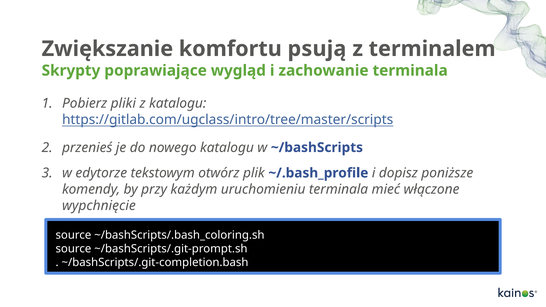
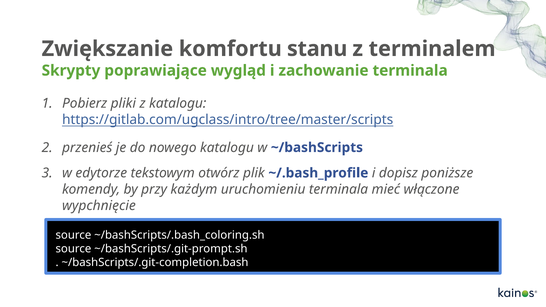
psują: psują -> stanu
